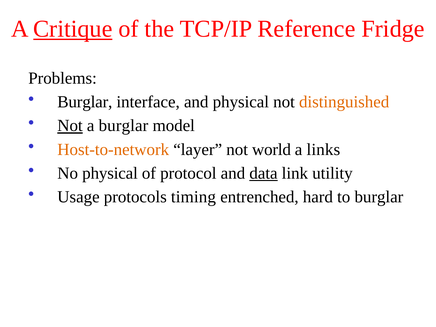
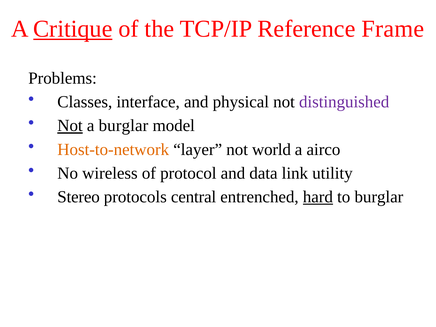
Fridge: Fridge -> Frame
Burglar at (85, 102): Burglar -> Classes
distinguished colour: orange -> purple
links: links -> airco
No physical: physical -> wireless
data underline: present -> none
Usage: Usage -> Stereo
timing: timing -> central
hard underline: none -> present
